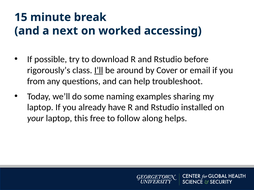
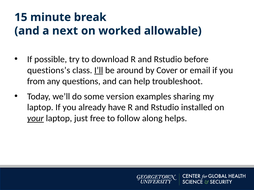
accessing: accessing -> allowable
rigorously’s: rigorously’s -> questions’s
naming: naming -> version
your underline: none -> present
this: this -> just
